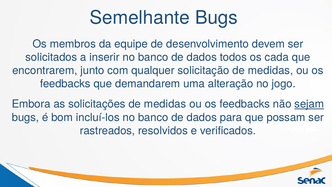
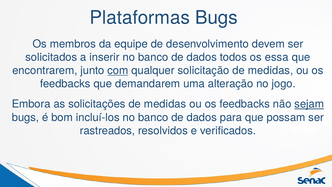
Semelhante: Semelhante -> Plataformas
cada: cada -> essa
com underline: none -> present
